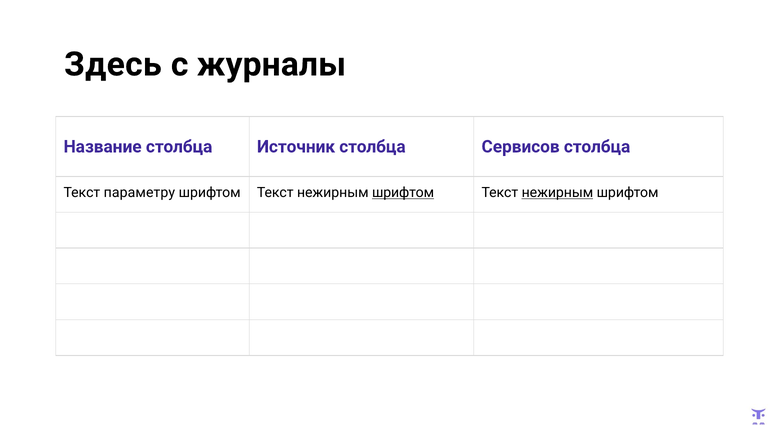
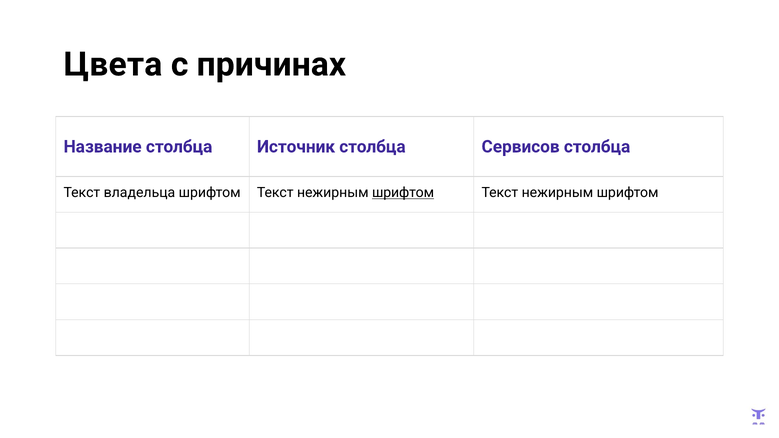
Здесь: Здесь -> Цвета
журналы: журналы -> причинах
параметру: параметру -> владельца
нежирным at (557, 193) underline: present -> none
